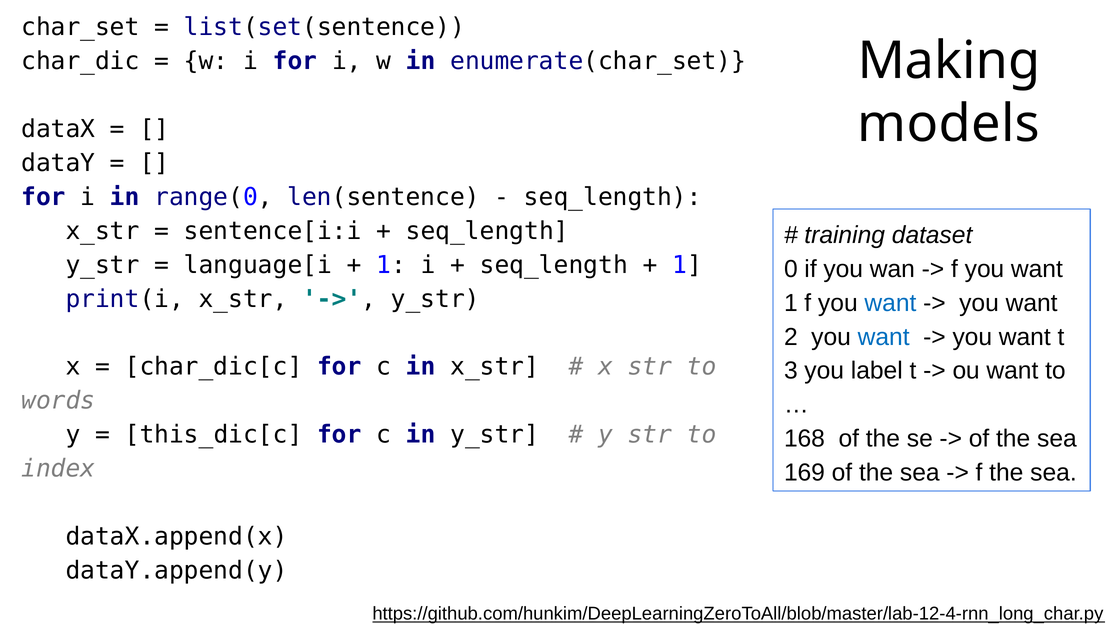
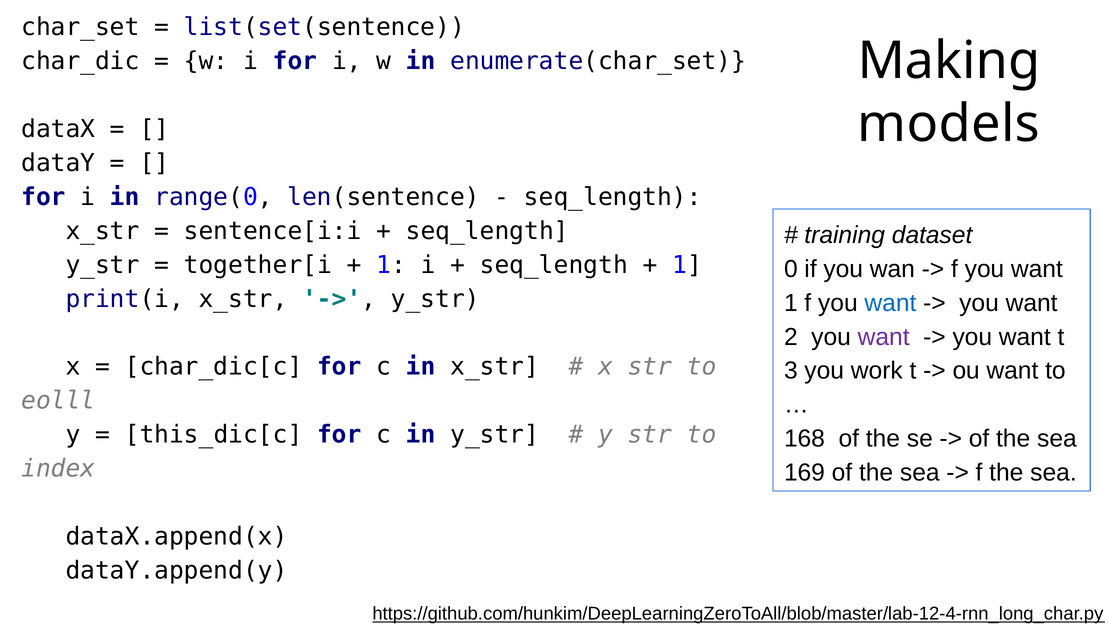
language[i: language[i -> together[i
want at (884, 337) colour: blue -> purple
label: label -> work
words: words -> eolll
